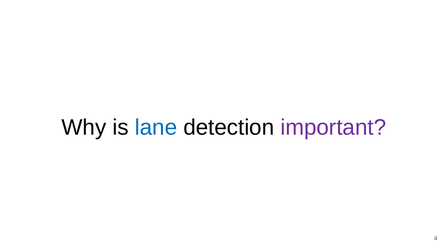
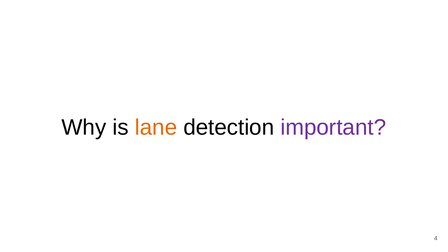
lane colour: blue -> orange
